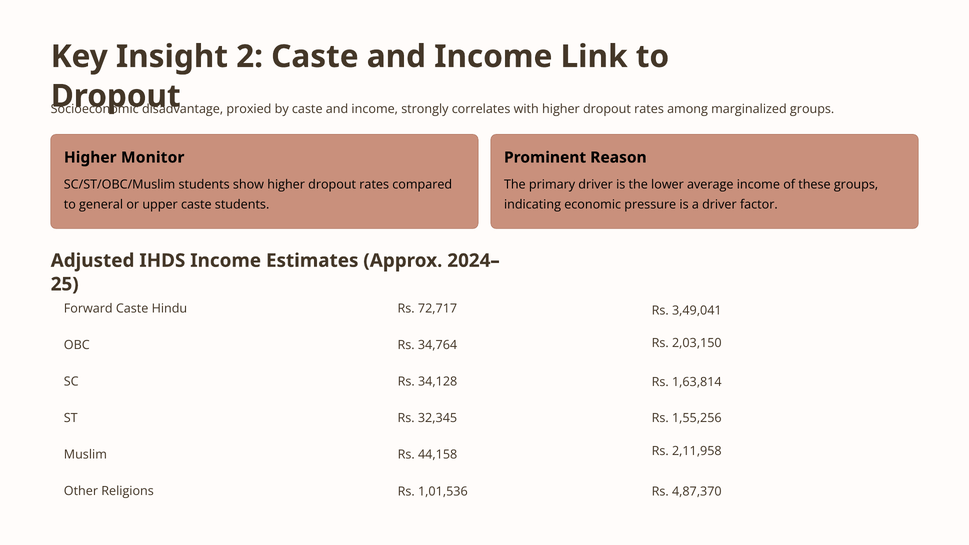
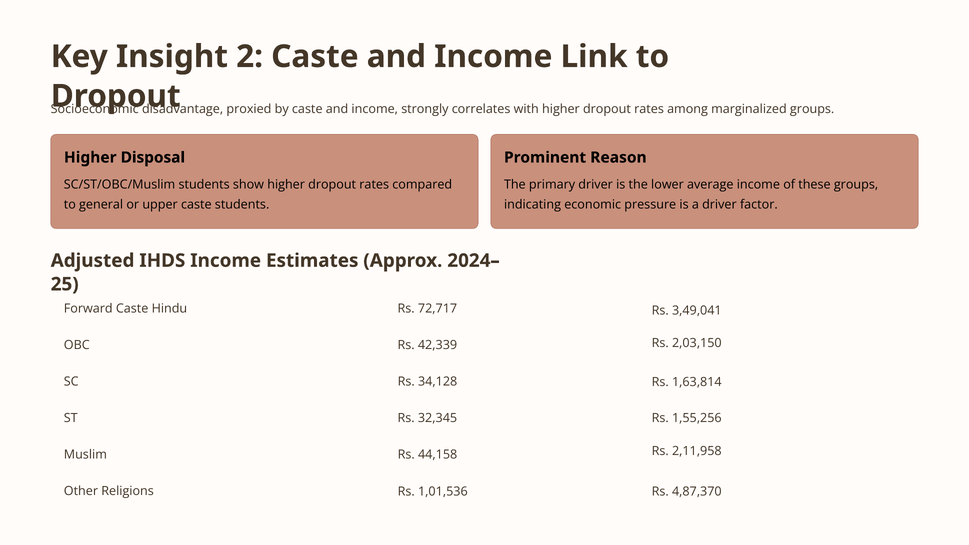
Monitor: Monitor -> Disposal
34,764: 34,764 -> 42,339
